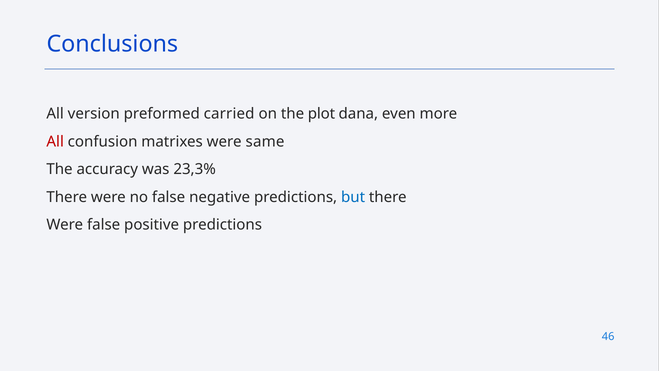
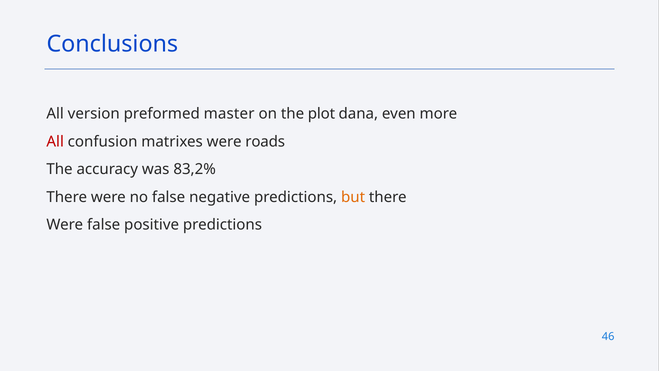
carried: carried -> master
same: same -> roads
23,3%: 23,3% -> 83,2%
but colour: blue -> orange
